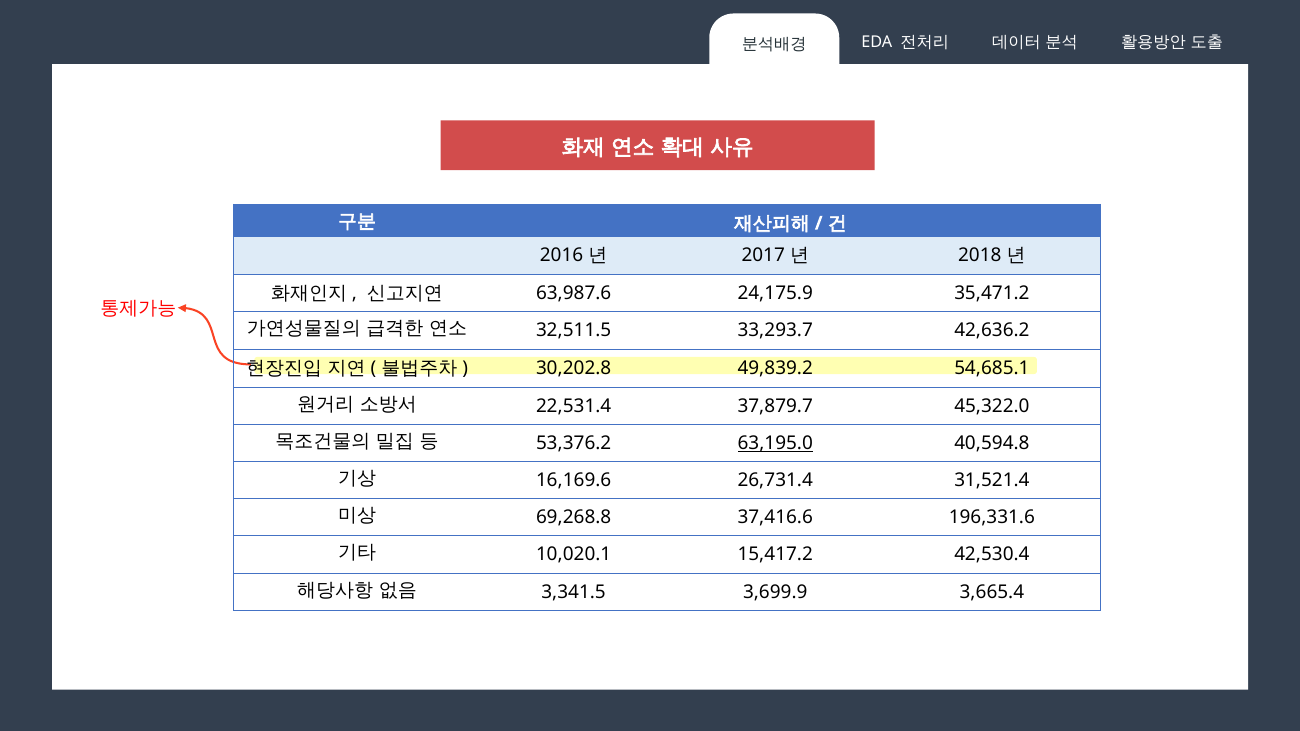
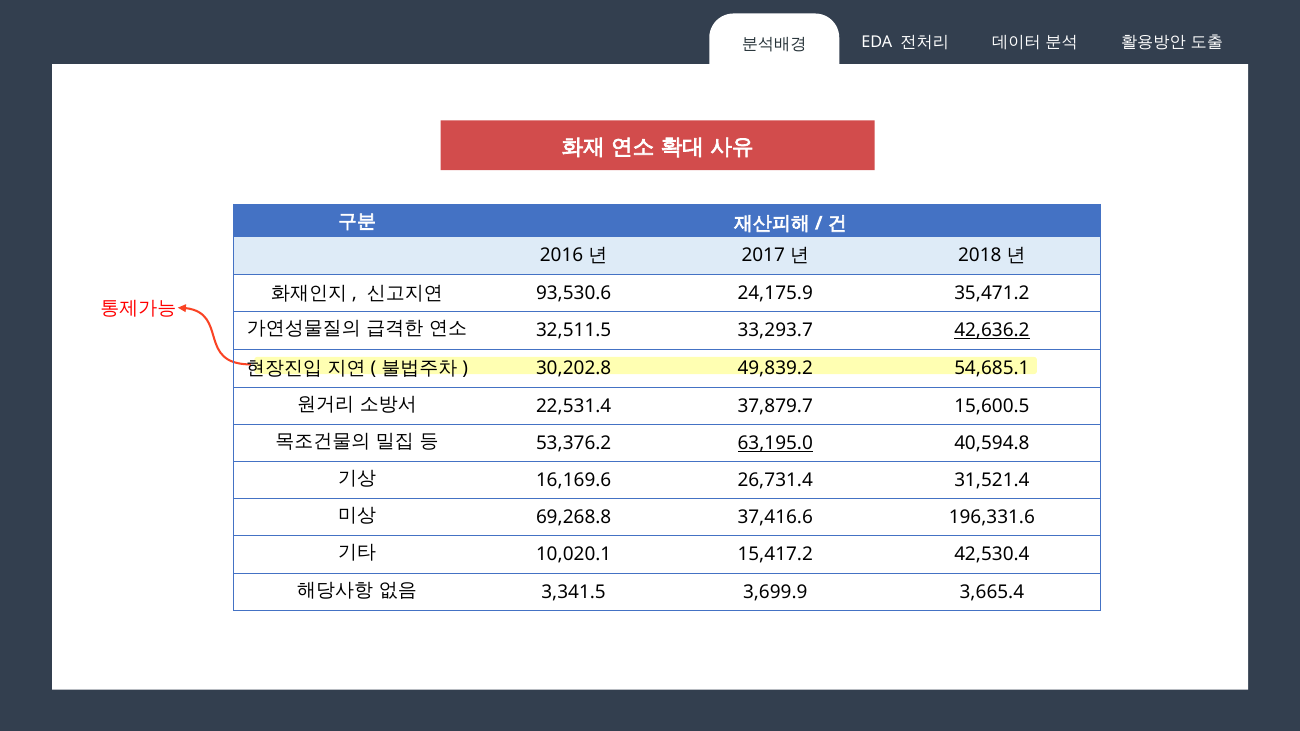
63,987.6: 63,987.6 -> 93,530.6
42,636.2 underline: none -> present
45,322.0: 45,322.0 -> 15,600.5
